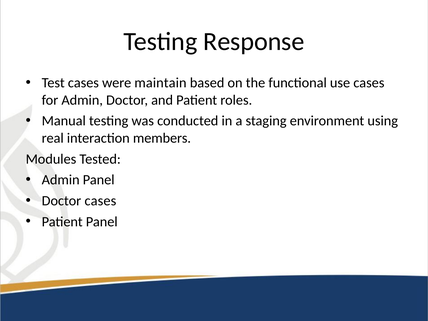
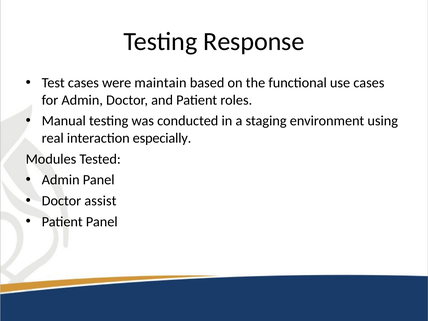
members: members -> especially
Doctor cases: cases -> assist
